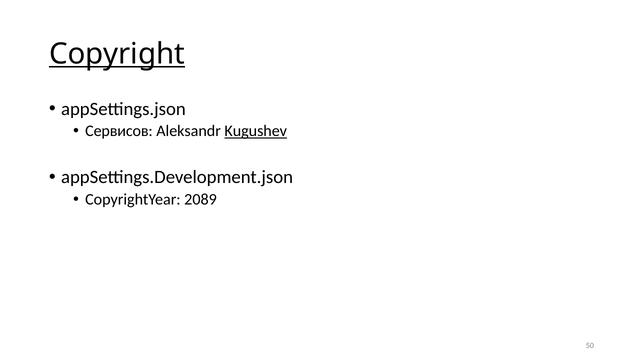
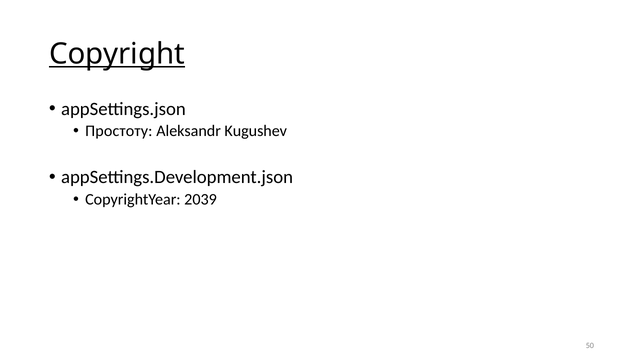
Сервисов: Сервисов -> Простоту
Kugushev underline: present -> none
2089: 2089 -> 2039
